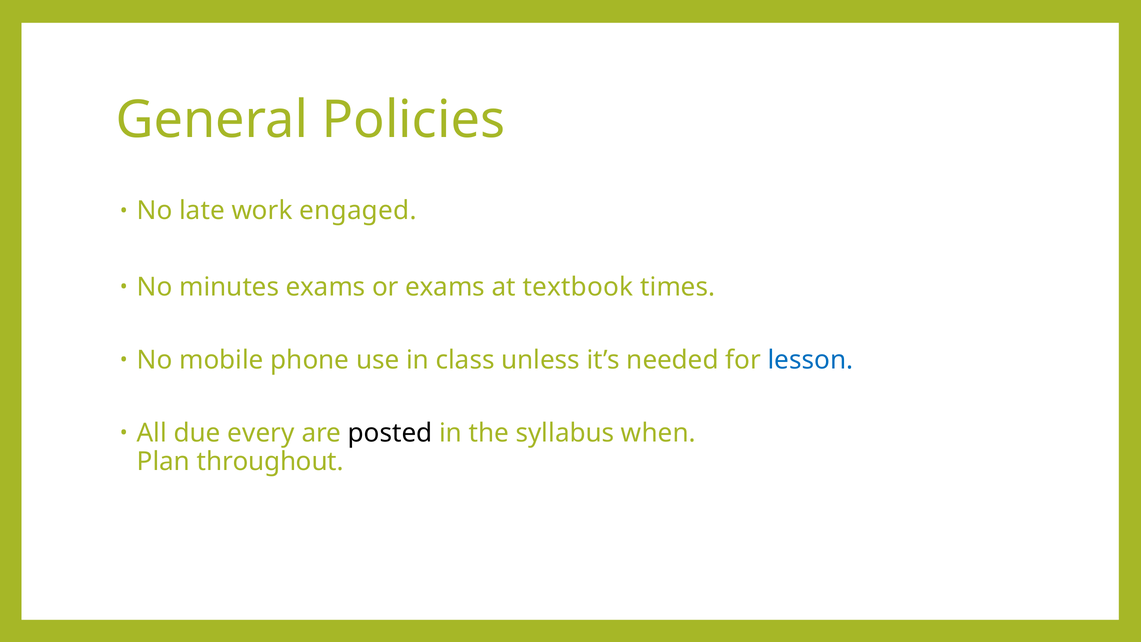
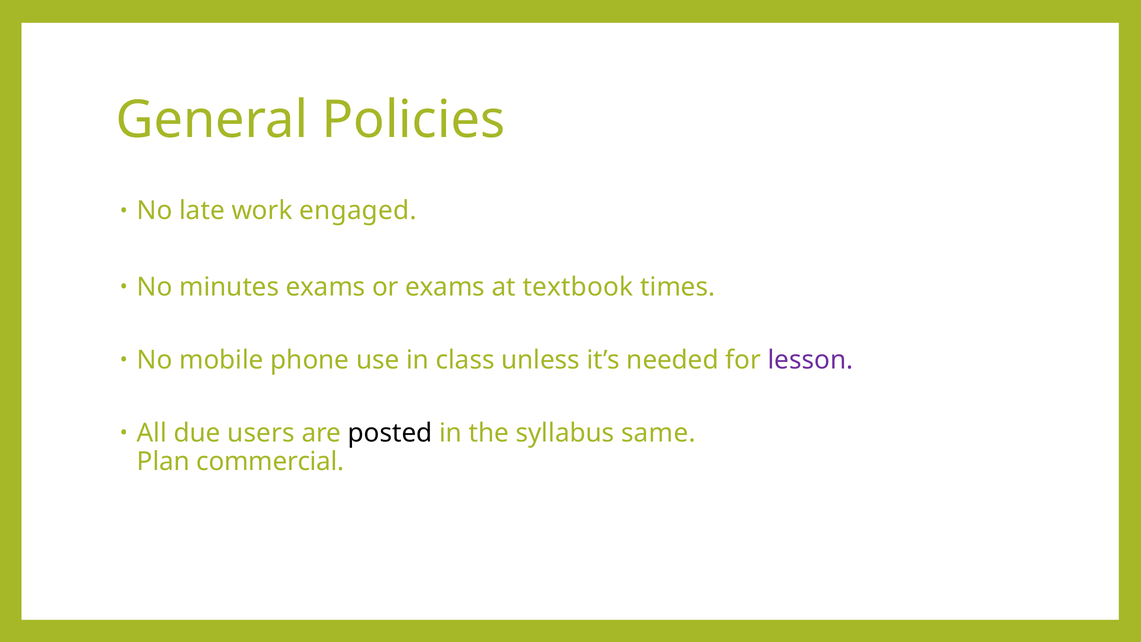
lesson colour: blue -> purple
every: every -> users
when: when -> same
throughout: throughout -> commercial
